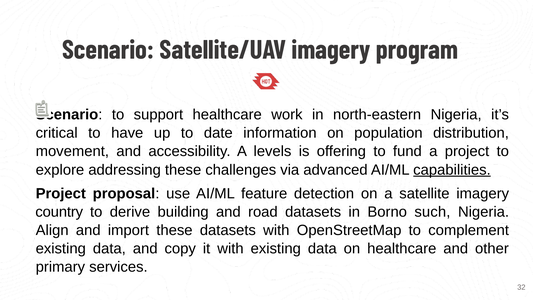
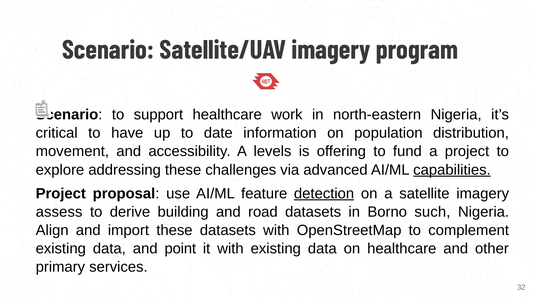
detection underline: none -> present
country: country -> assess
copy: copy -> point
